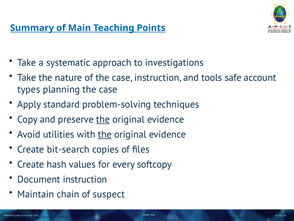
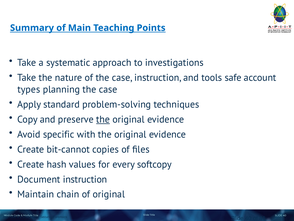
utilities: utilities -> specific
the at (105, 134) underline: present -> none
bit-search: bit-search -> bit-cannot
of suspect: suspect -> original
